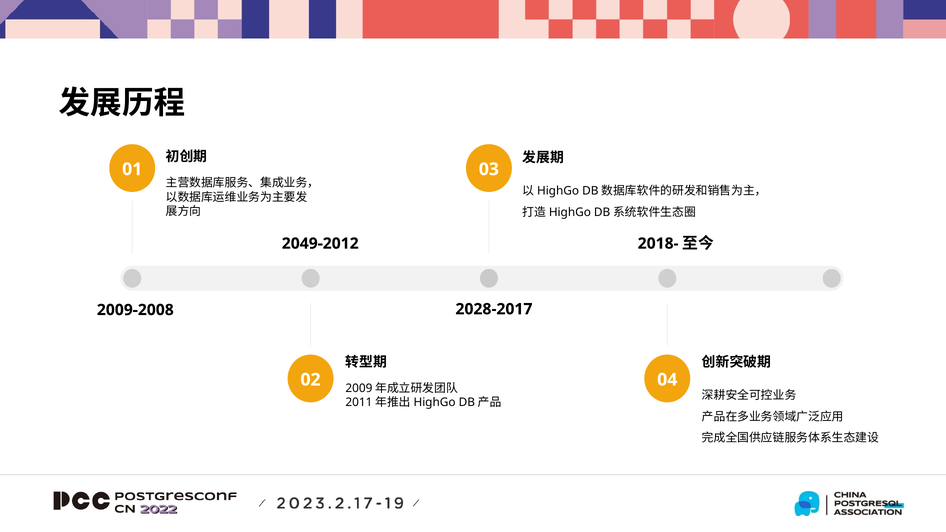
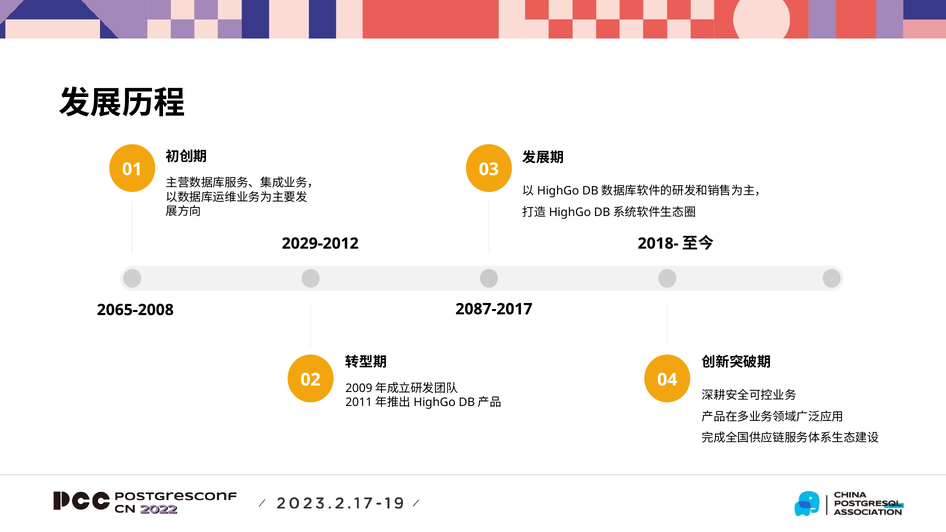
2049-2012: 2049-2012 -> 2029-2012
2028-2017: 2028-2017 -> 2087-2017
2009-2008: 2009-2008 -> 2065-2008
